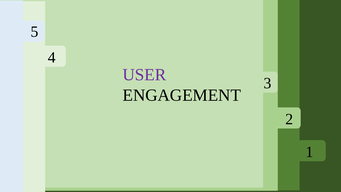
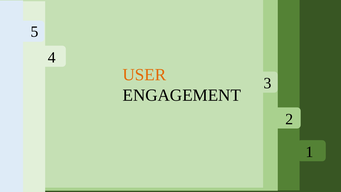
USER at (144, 75) colour: purple -> orange
